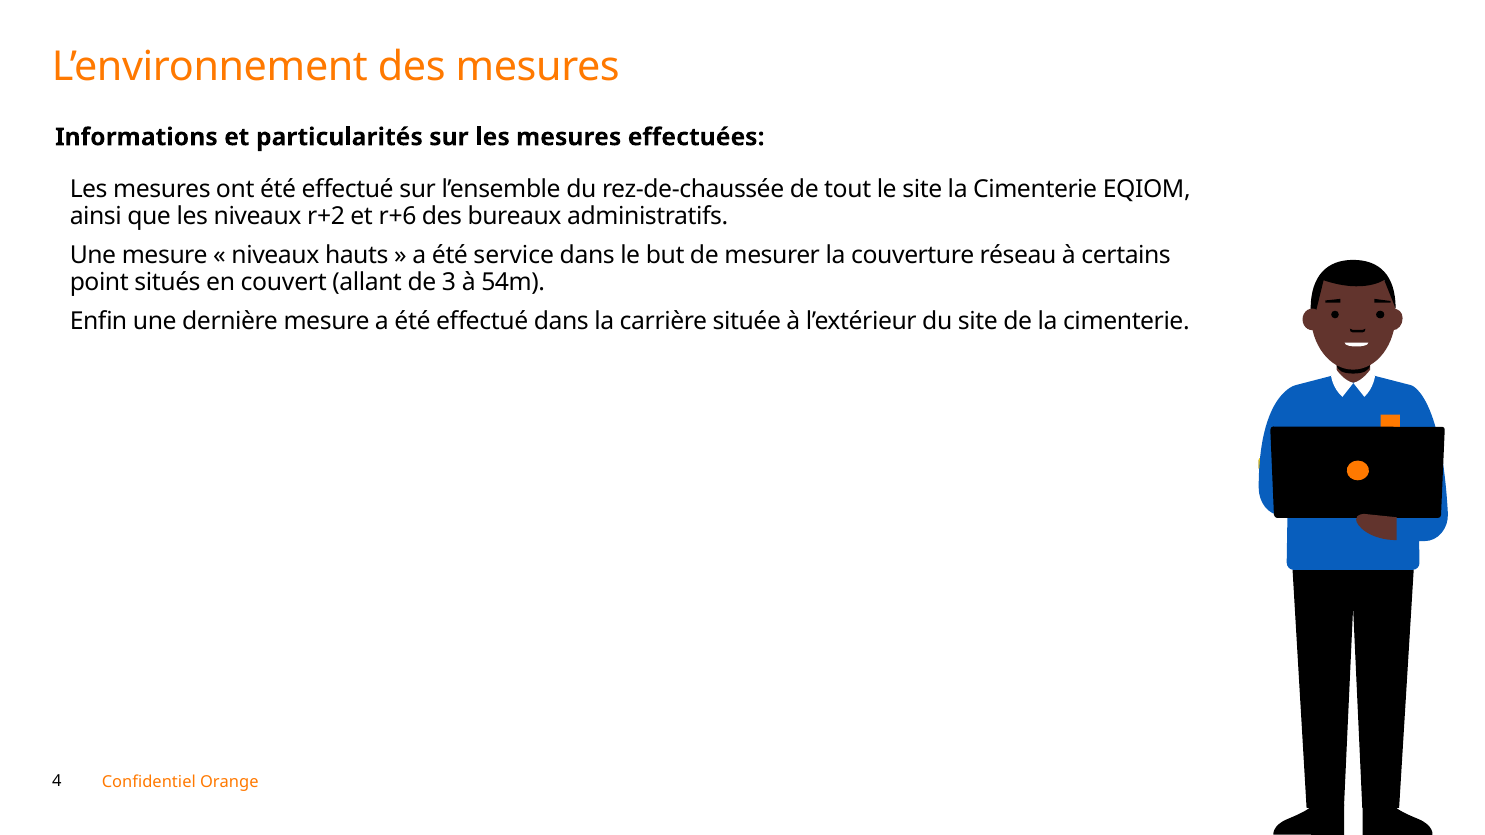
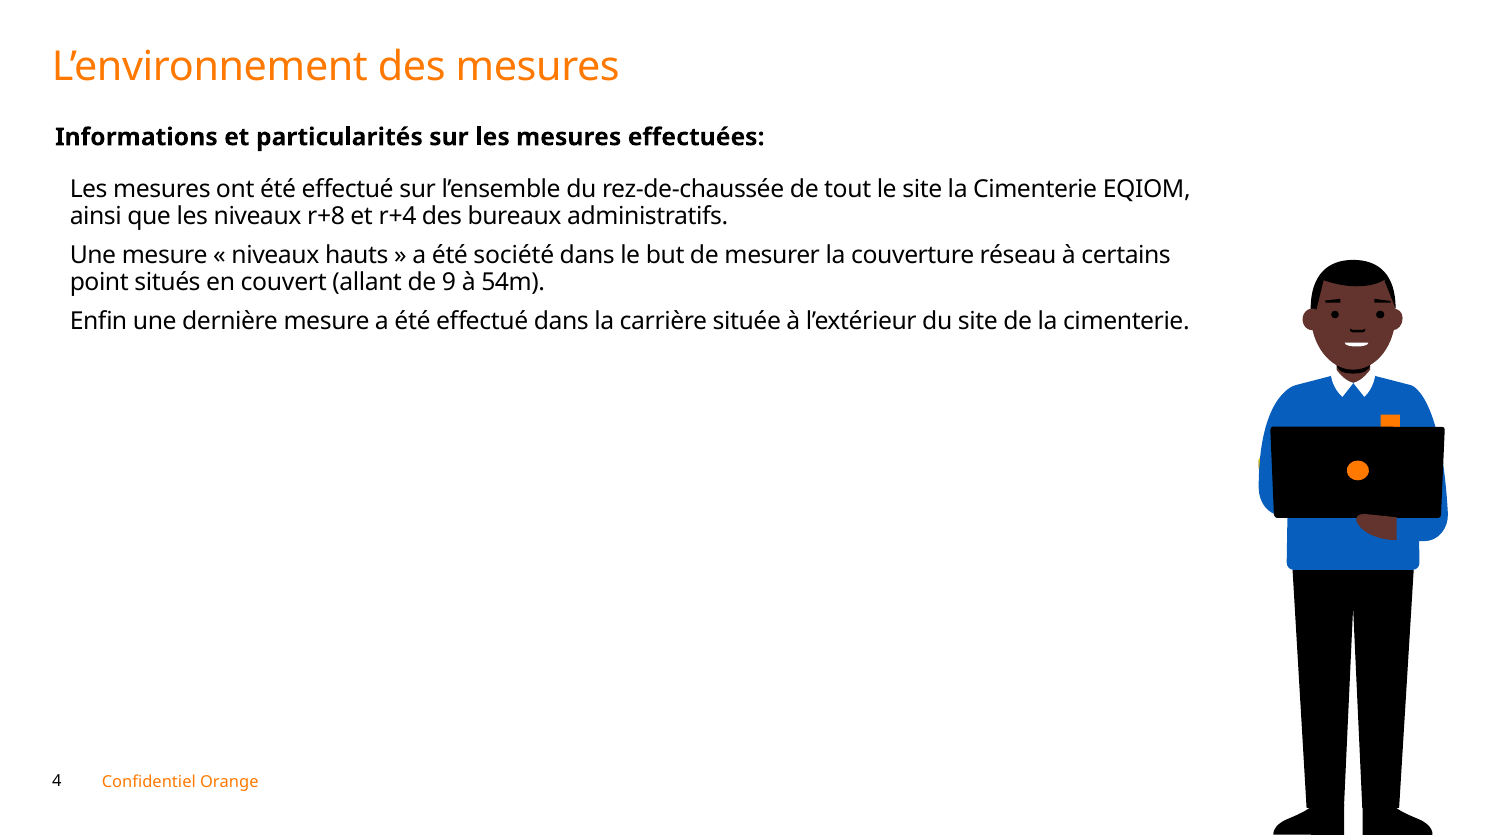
r+2: r+2 -> r+8
r+6: r+6 -> r+4
service: service -> société
3: 3 -> 9
